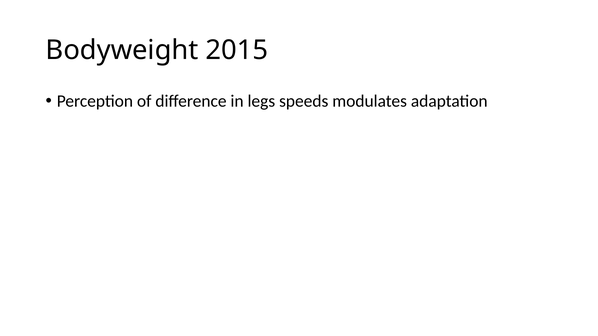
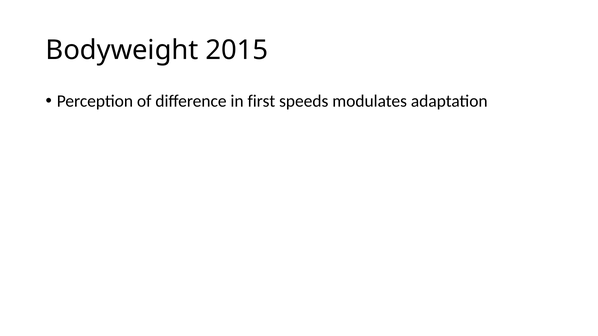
legs: legs -> first
